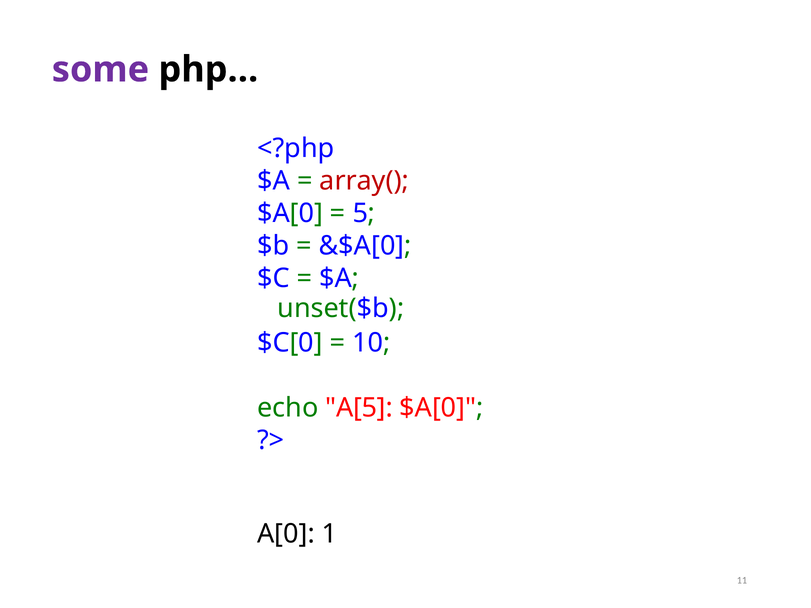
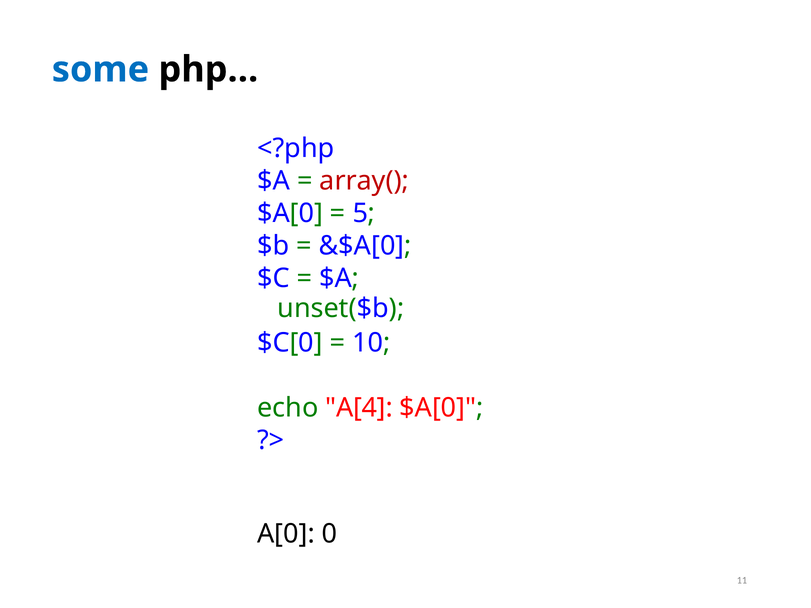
some colour: purple -> blue
A[5: A[5 -> A[4
1: 1 -> 0
